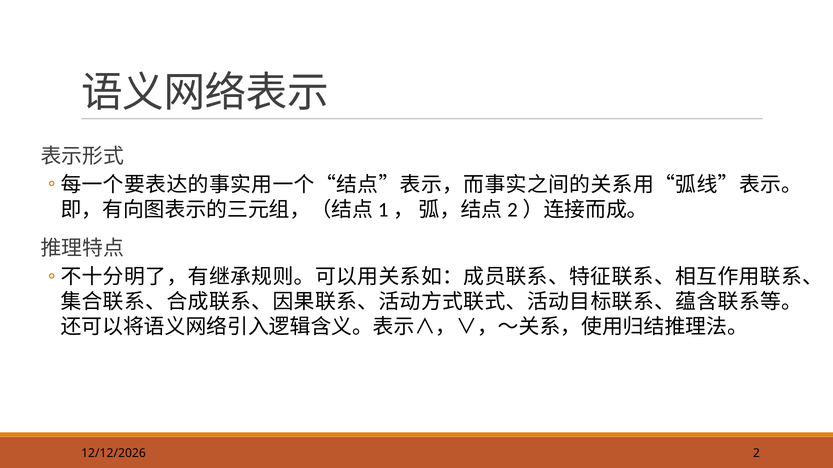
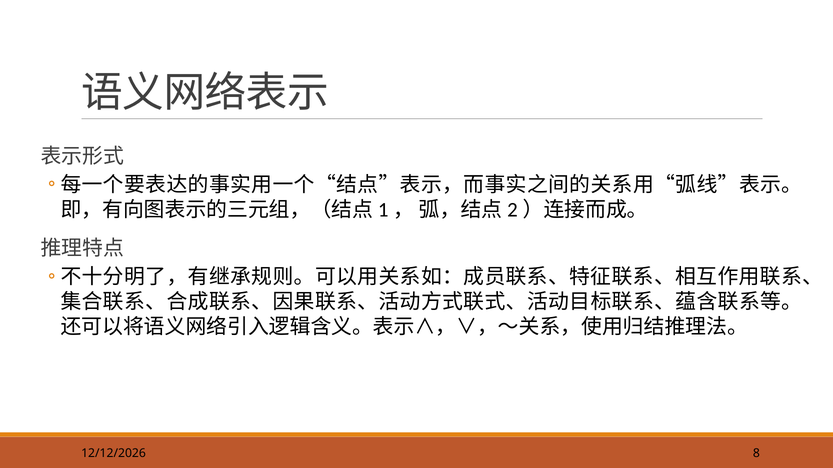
2: 2 -> 8
